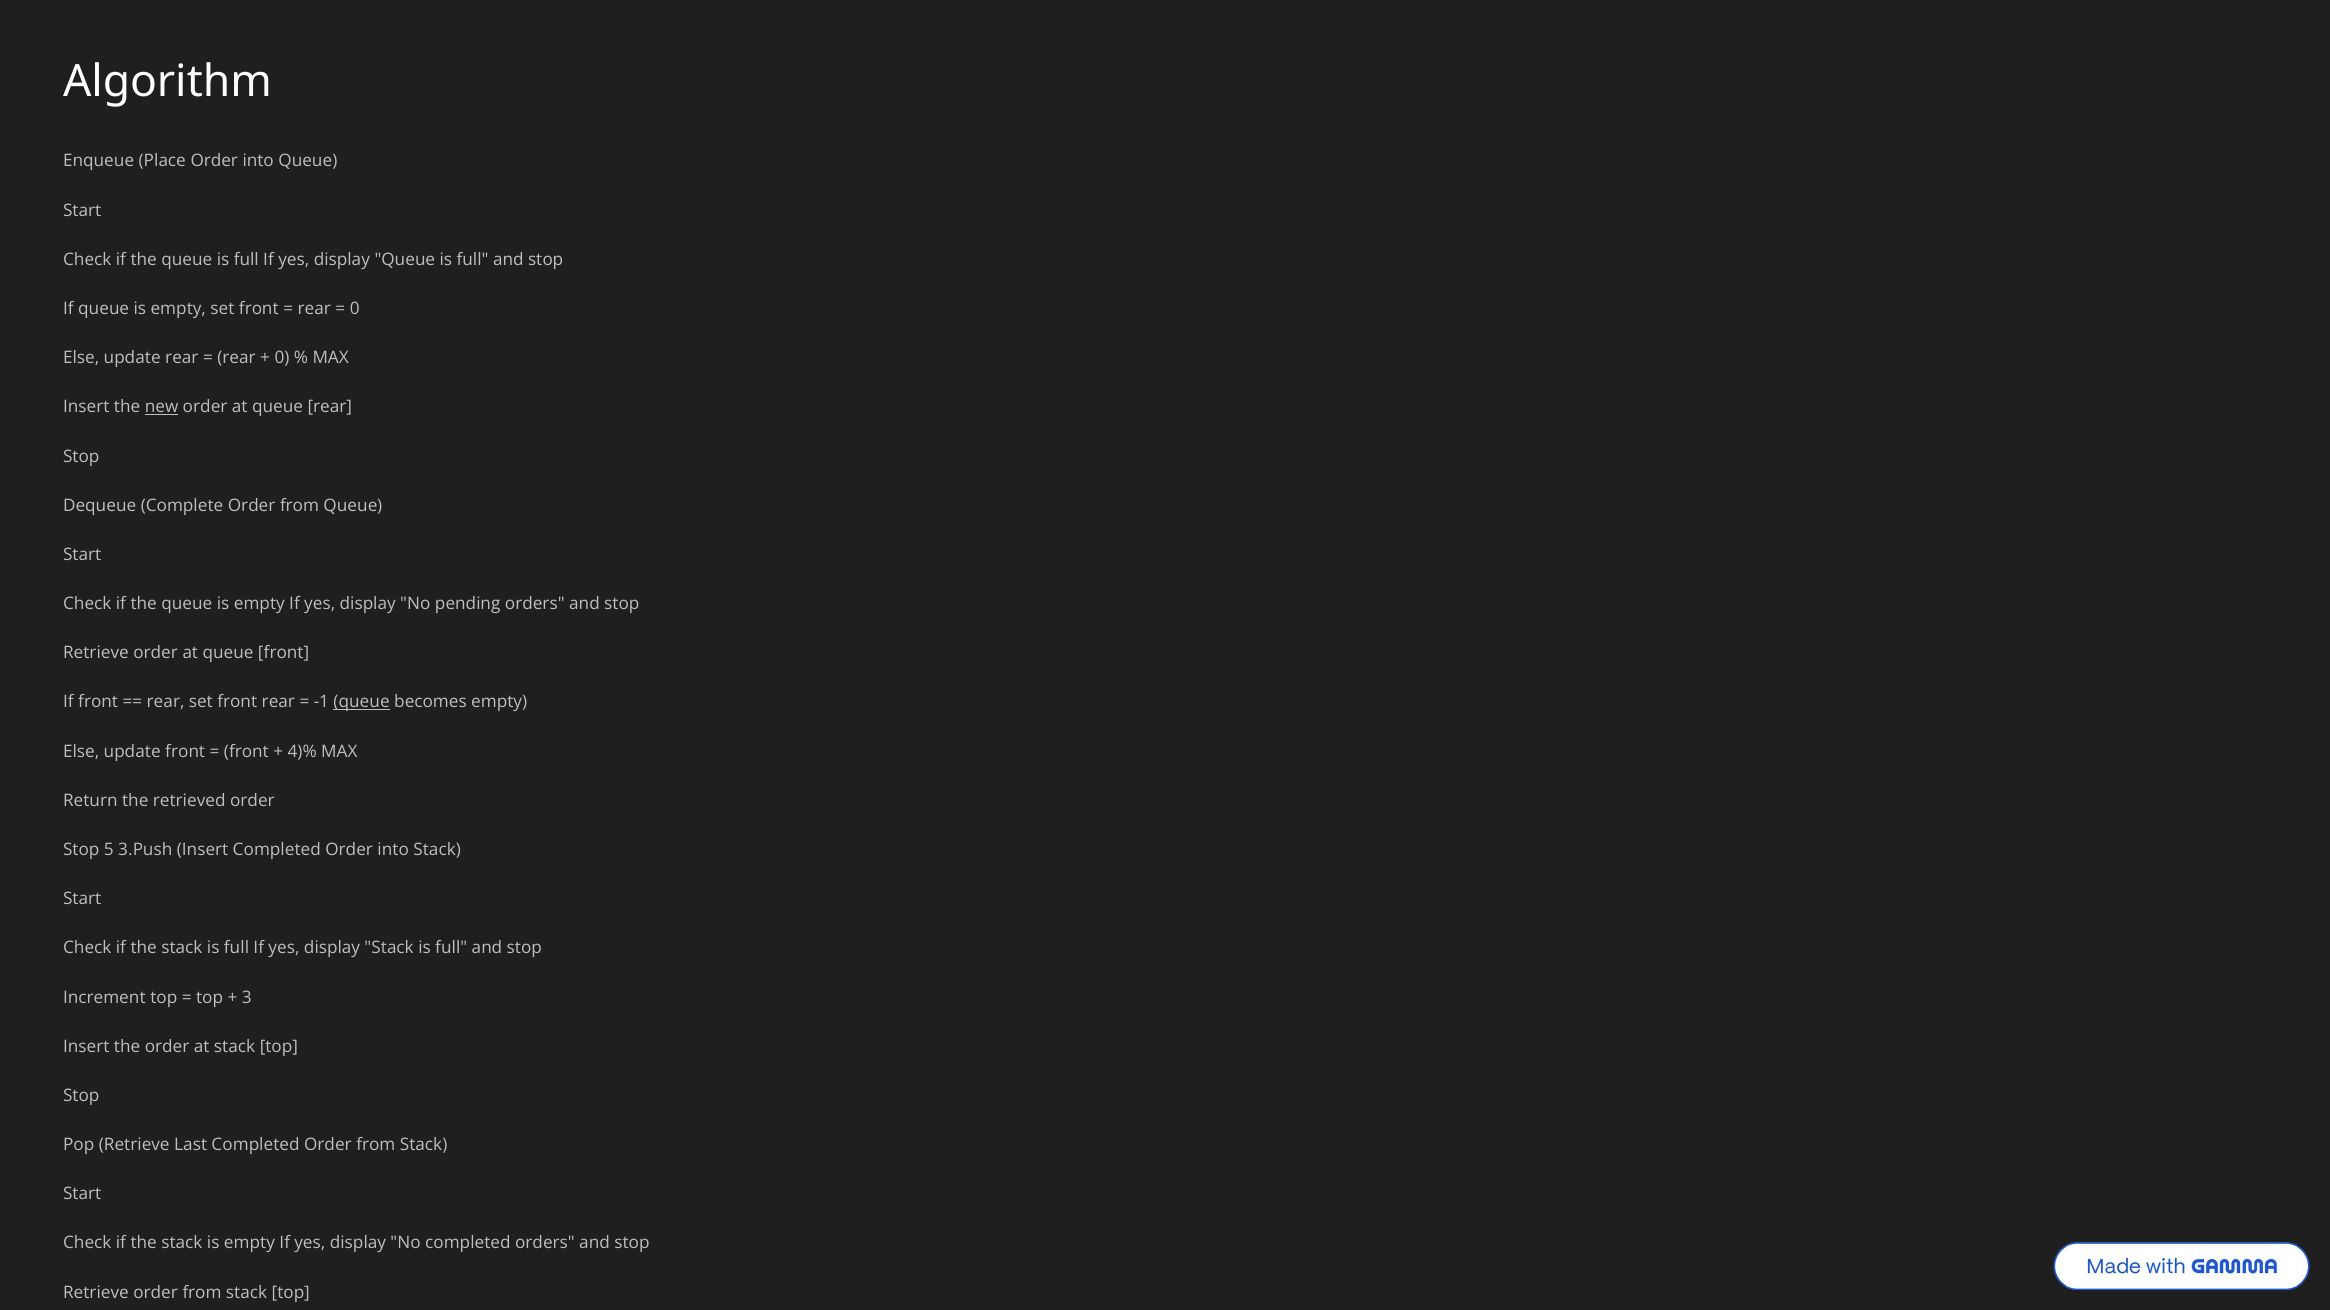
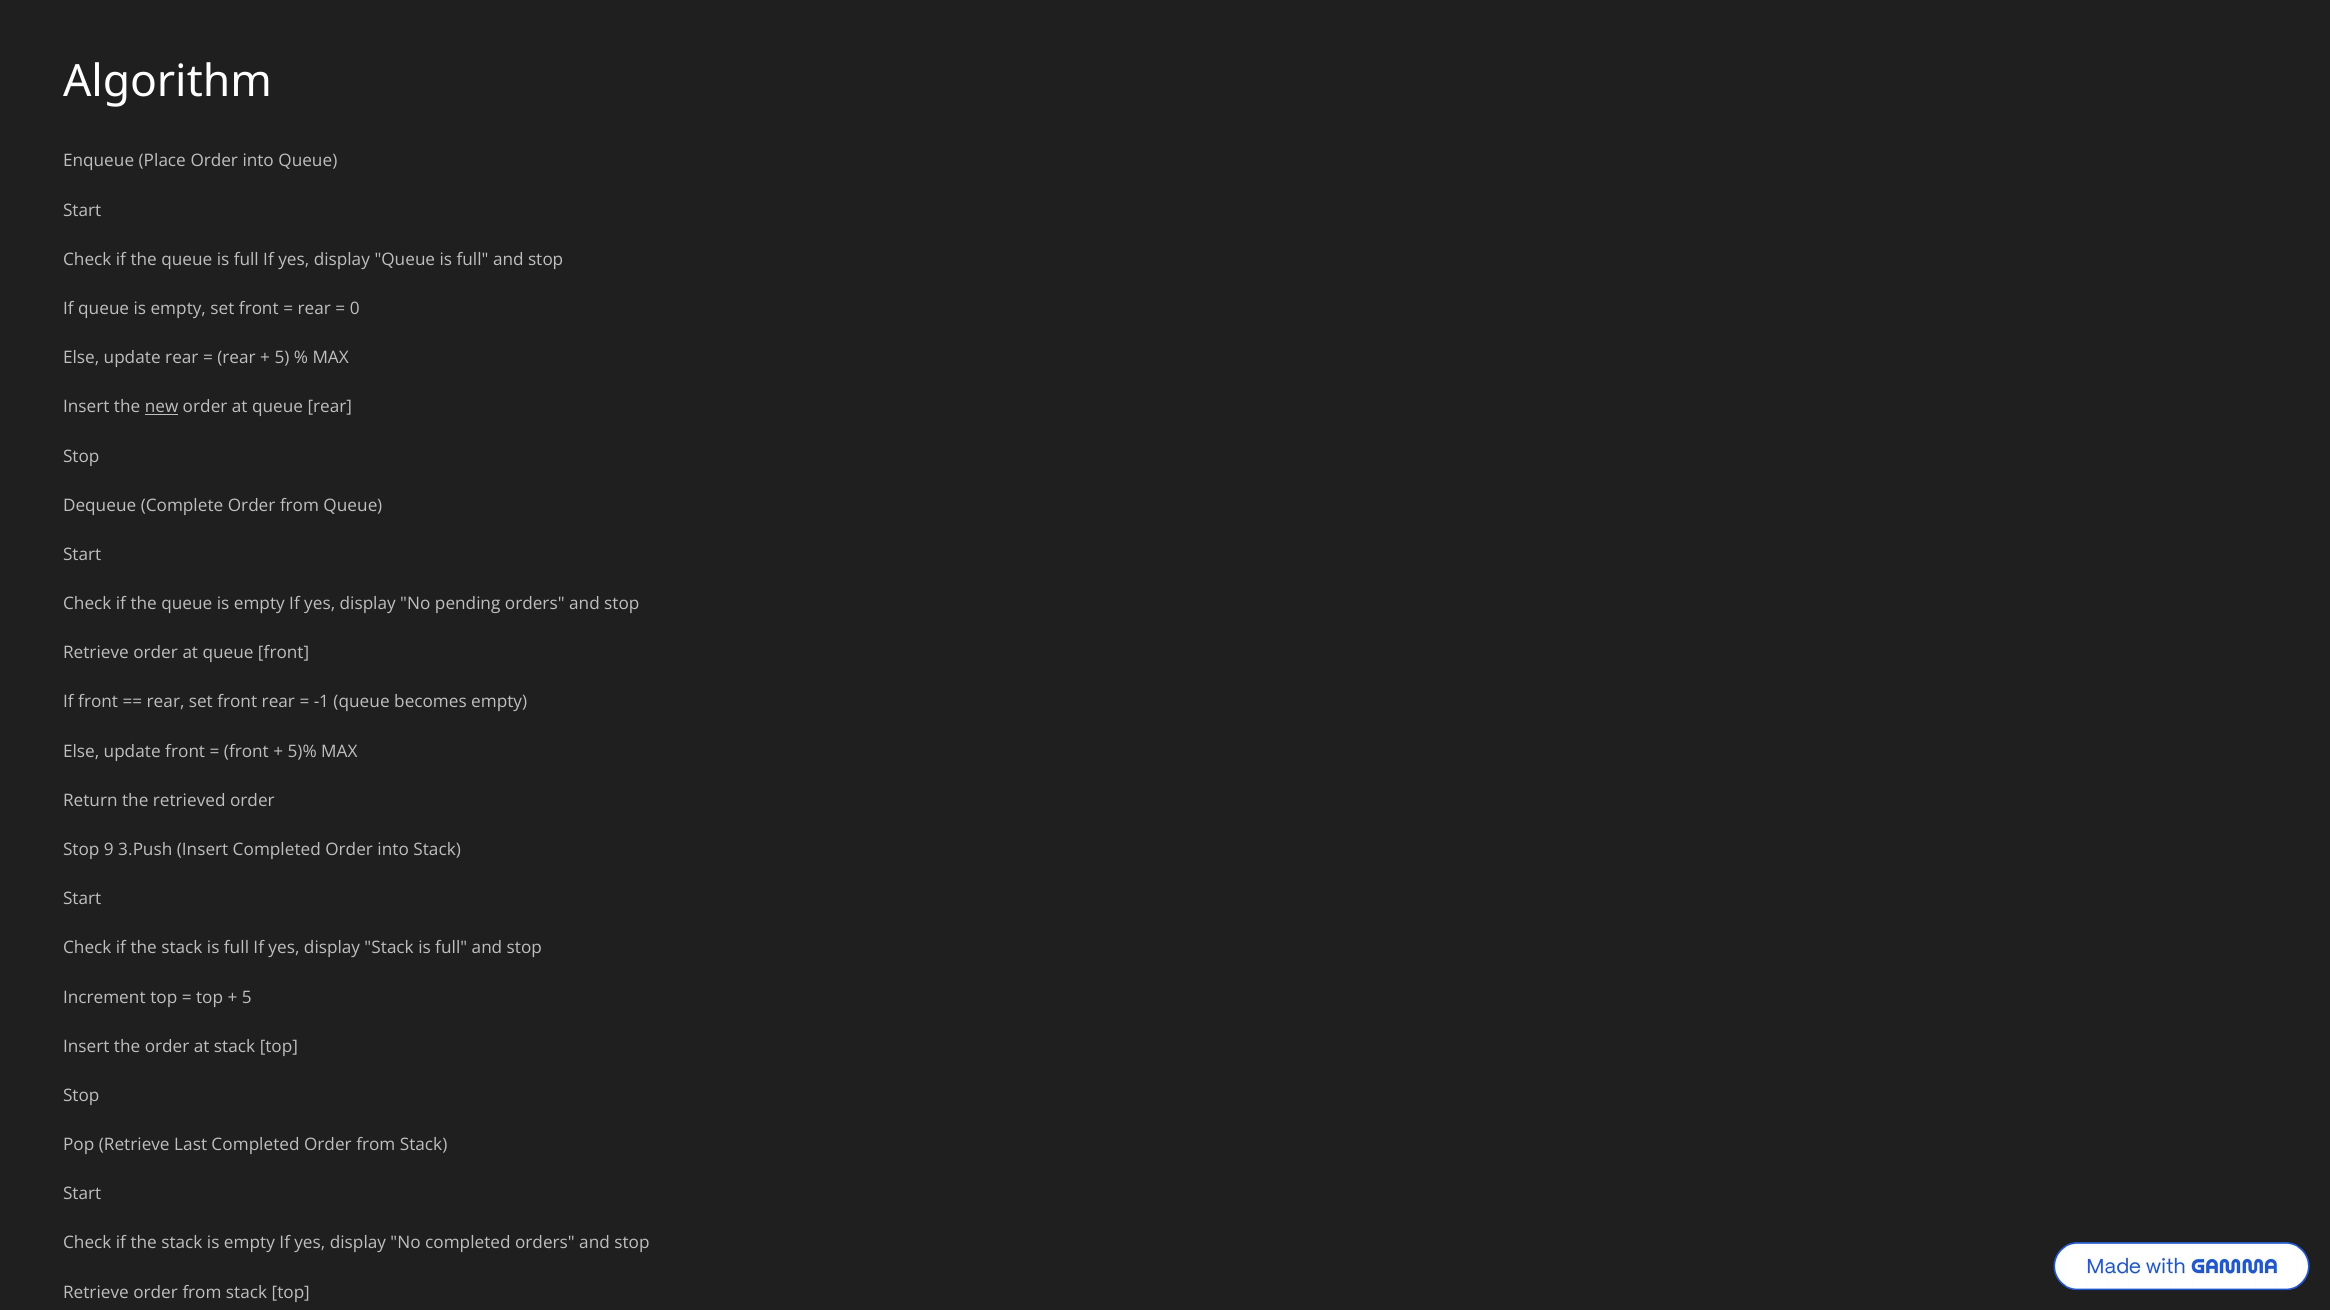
0 at (282, 358): 0 -> 5
queue at (362, 703) underline: present -> none
4)%: 4)% -> 5)%
5: 5 -> 9
3 at (247, 998): 3 -> 5
